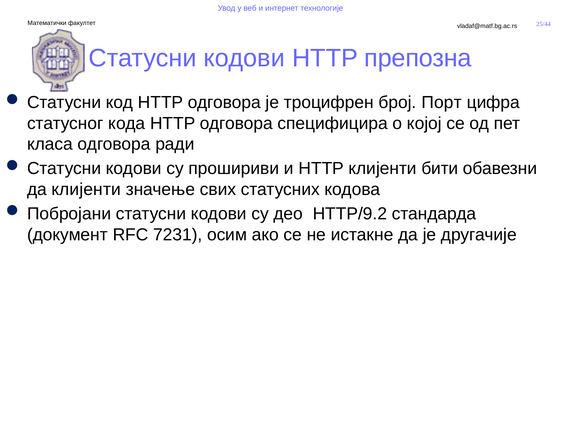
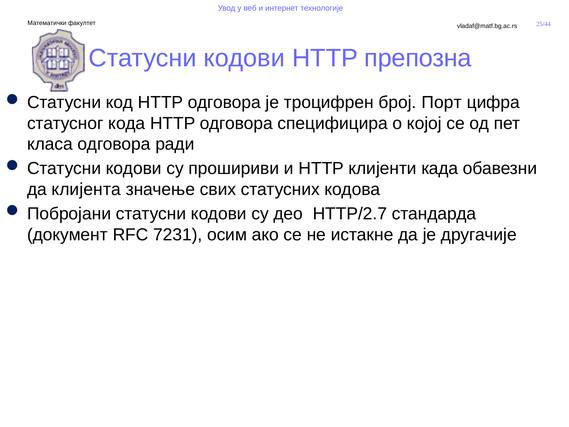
бити: бити -> када
да клијенти: клијенти -> клијента
HTTP/9.2: HTTP/9.2 -> HTTP/2.7
